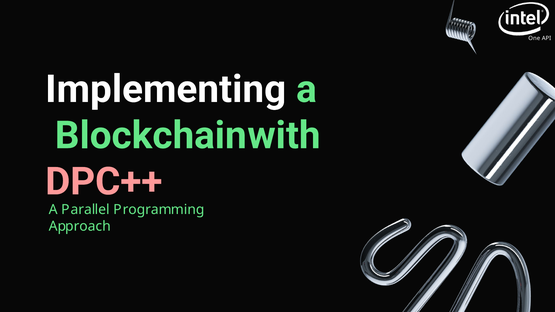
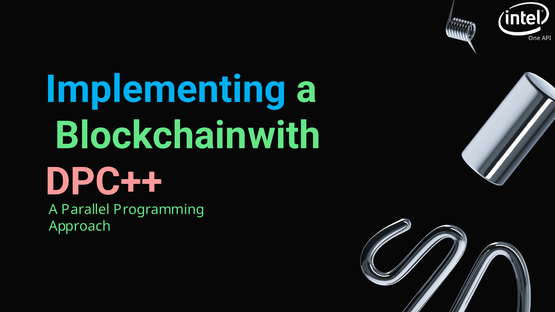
Implementing colour: white -> light blue
